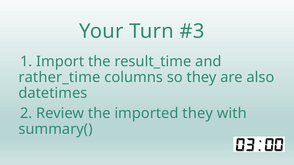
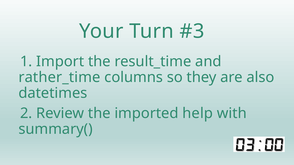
imported they: they -> help
